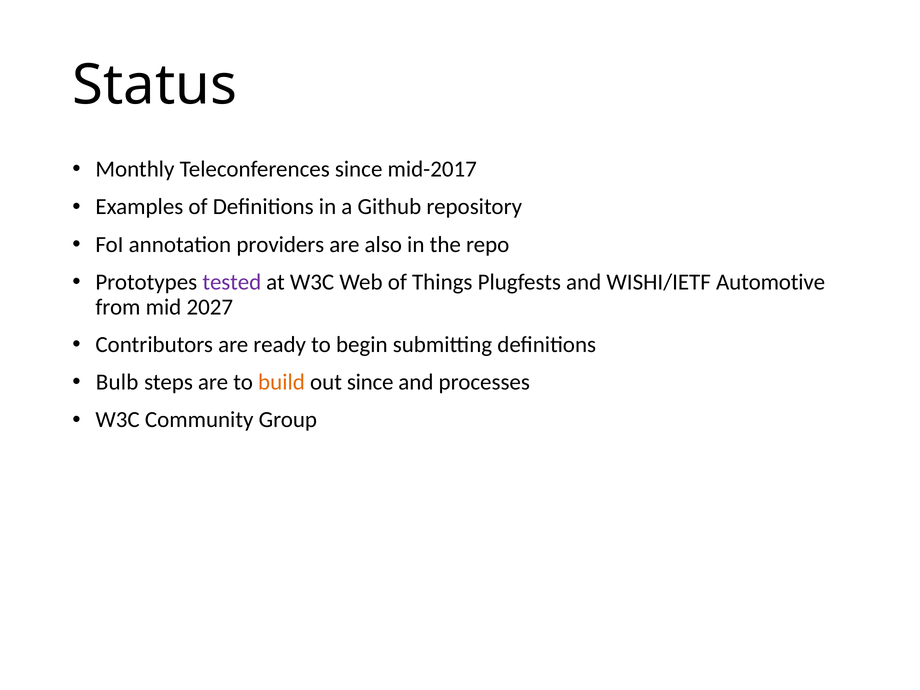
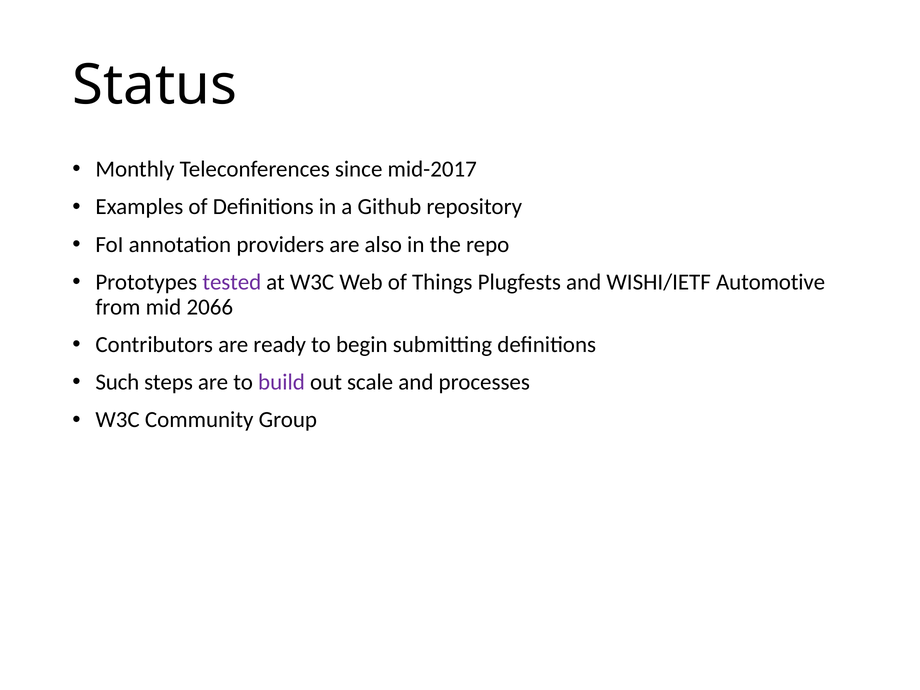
2027: 2027 -> 2066
Bulb: Bulb -> Such
build colour: orange -> purple
out since: since -> scale
